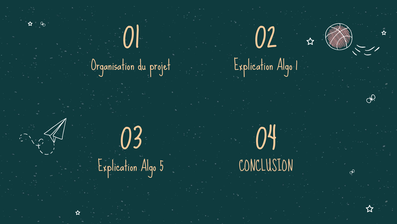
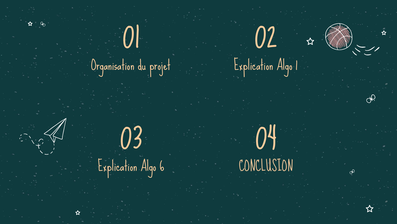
5: 5 -> 6
